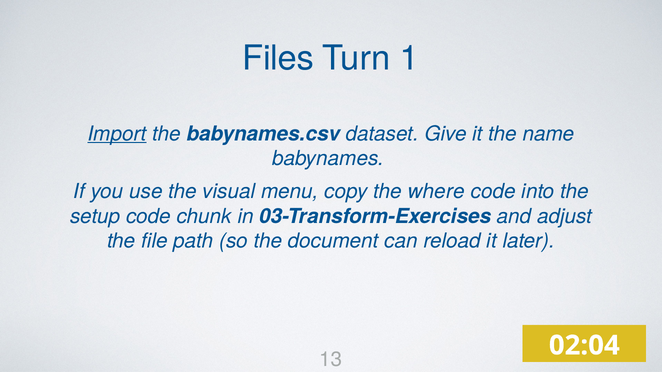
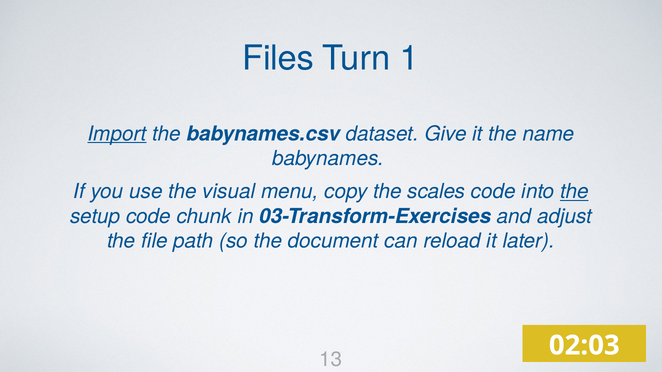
where: where -> scales
the at (574, 192) underline: none -> present
02:04: 02:04 -> 02:03
